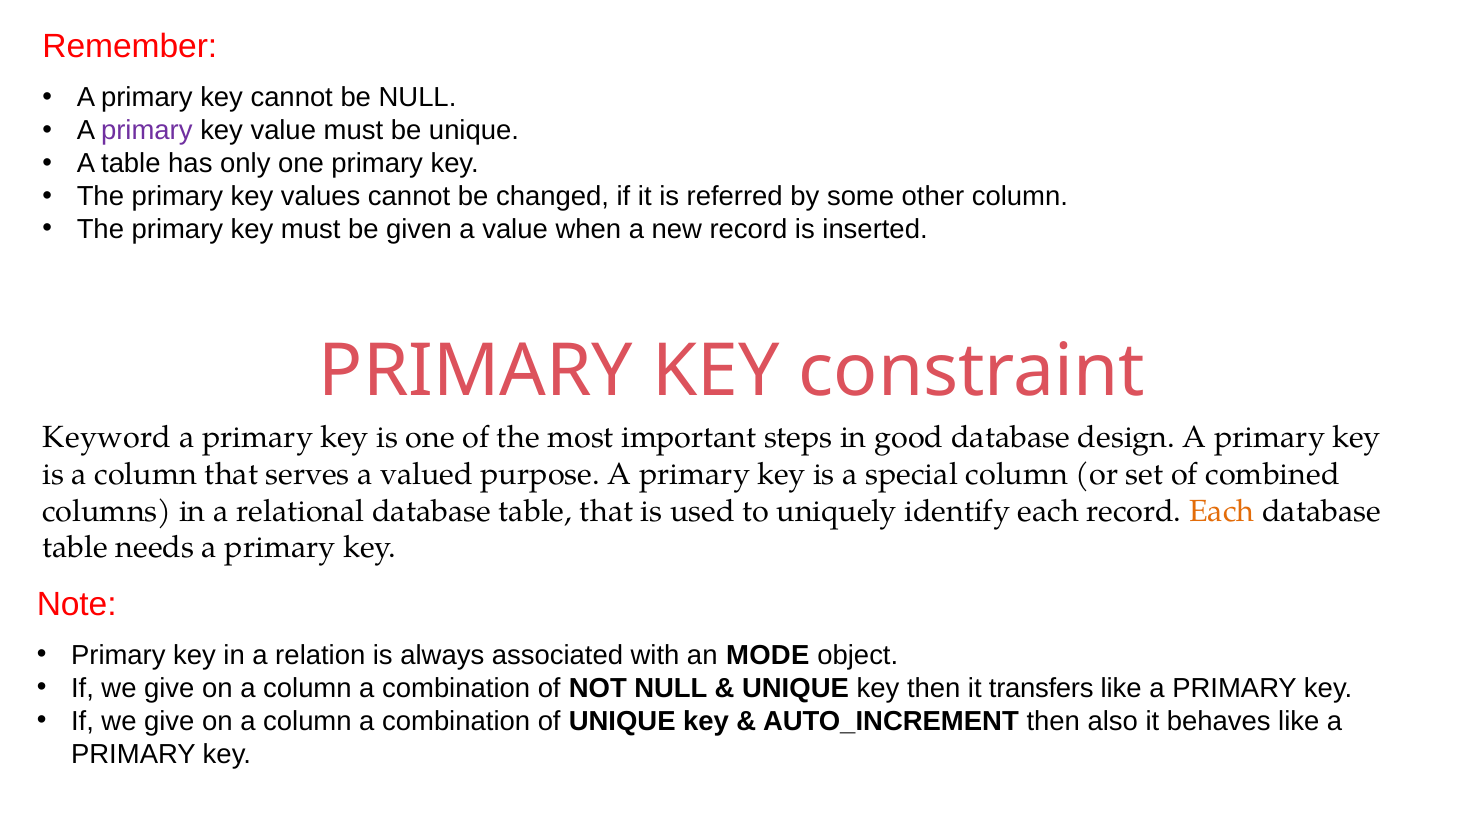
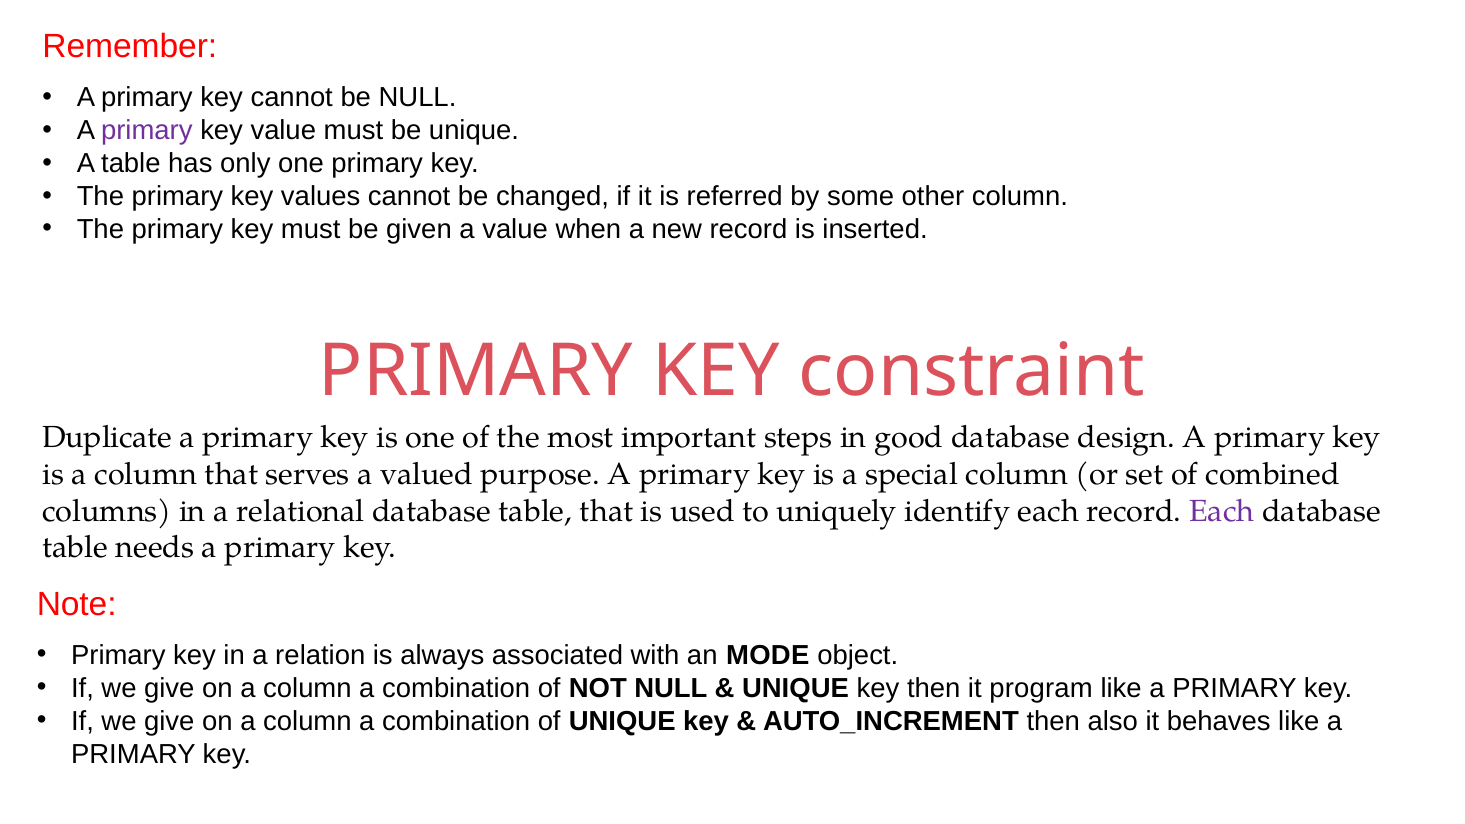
Keyword: Keyword -> Duplicate
Each at (1222, 511) colour: orange -> purple
transfers: transfers -> program
